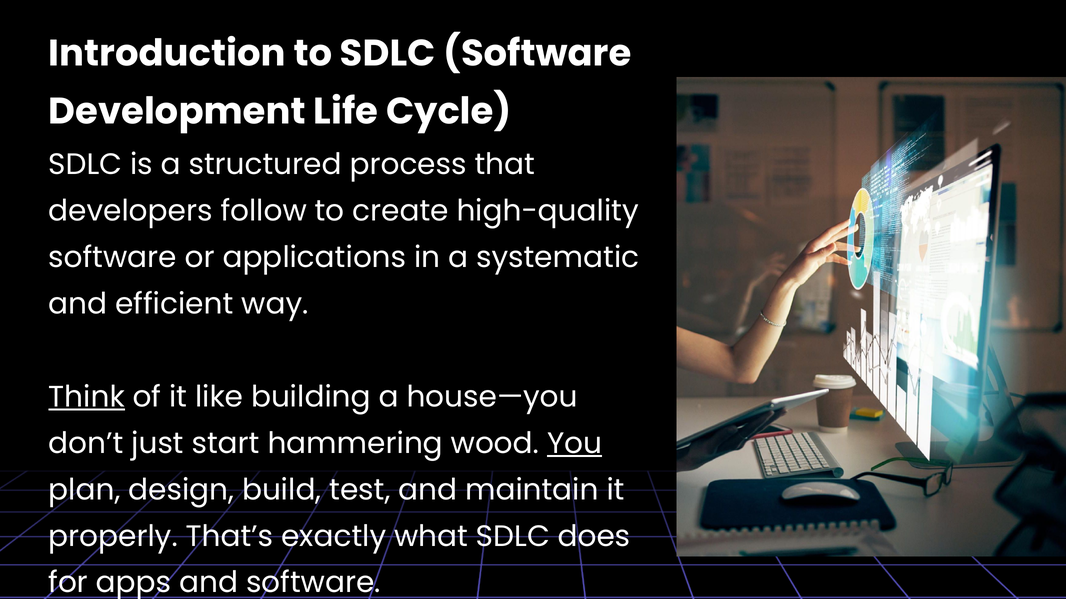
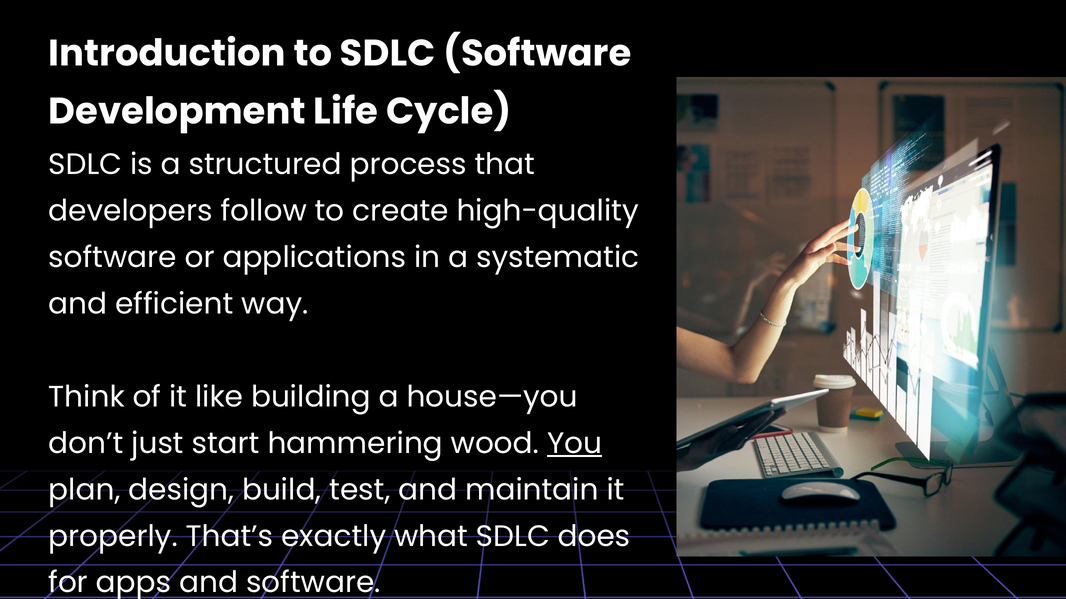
Think underline: present -> none
